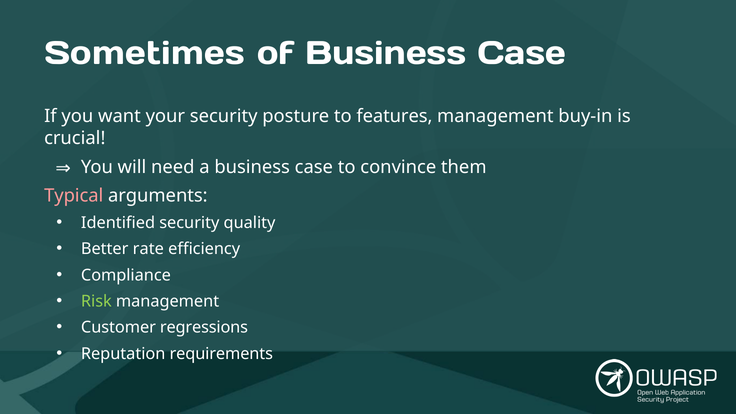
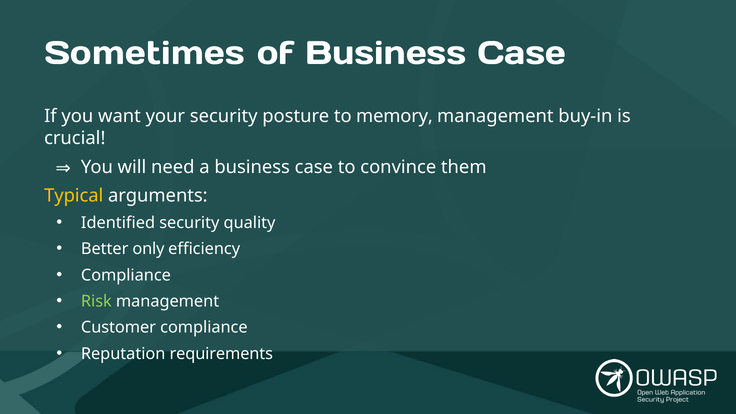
features: features -> memory
Typical colour: pink -> yellow
rate: rate -> only
Customer regressions: regressions -> compliance
